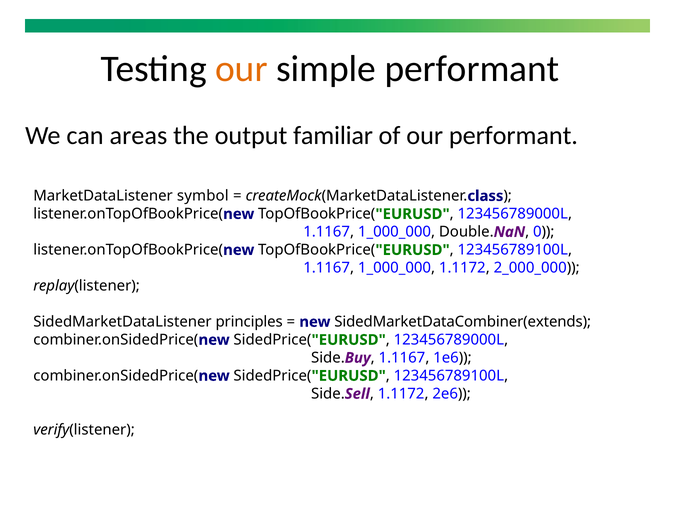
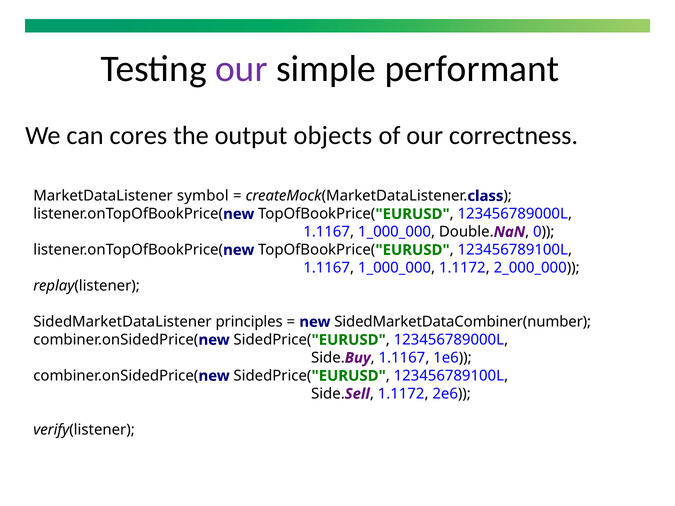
our at (241, 69) colour: orange -> purple
areas: areas -> cores
familiar: familiar -> objects
our performant: performant -> correctness
SidedMarketDataCombiner(extends: SidedMarketDataCombiner(extends -> SidedMarketDataCombiner(number
